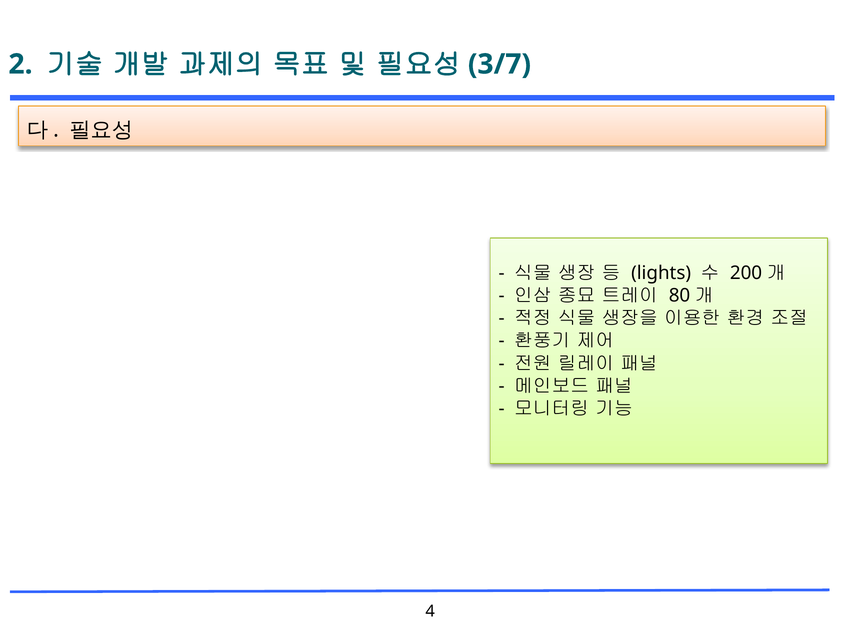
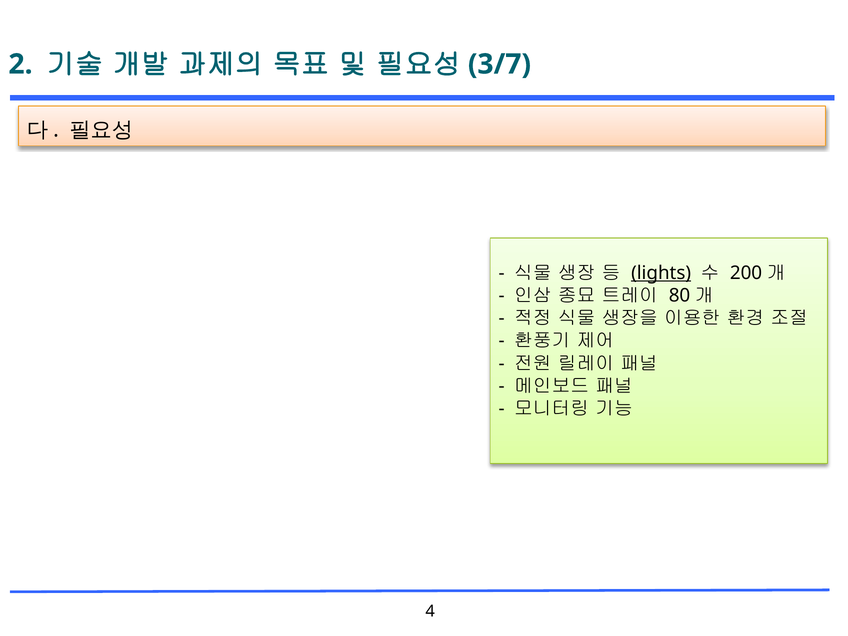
lights underline: none -> present
